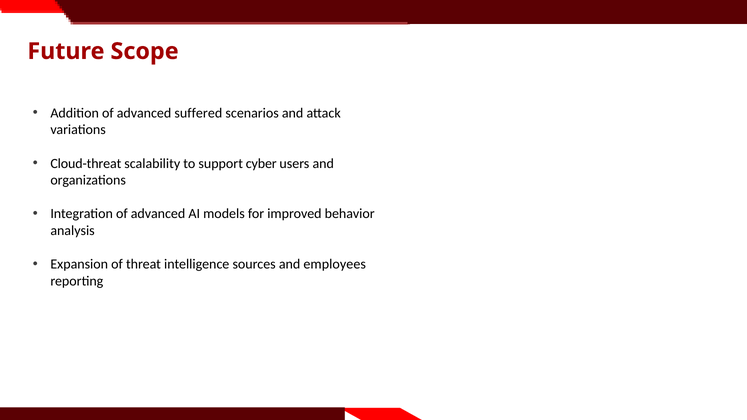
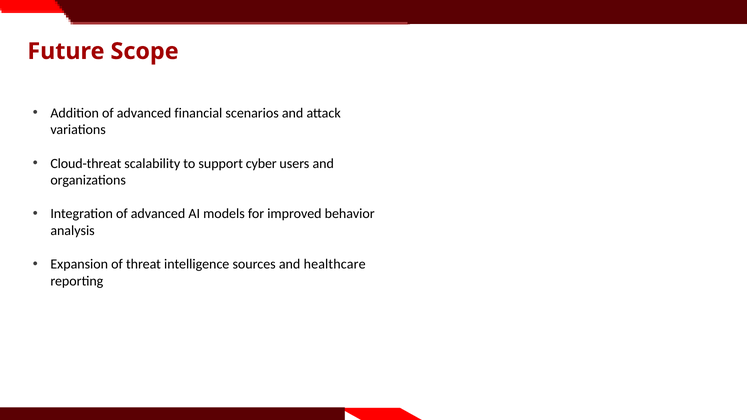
suffered: suffered -> financial
employees: employees -> healthcare
